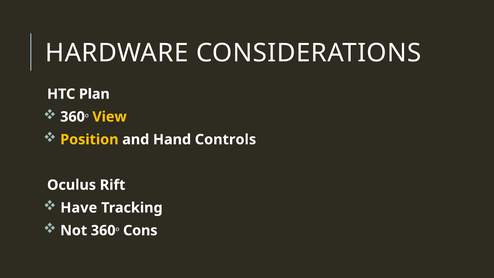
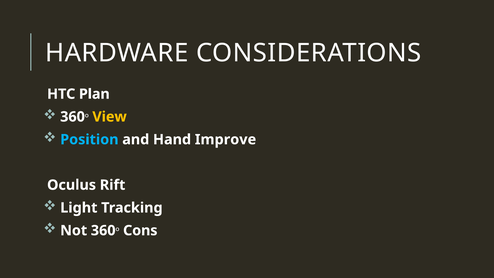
Position colour: yellow -> light blue
Controls: Controls -> Improve
Have: Have -> Light
